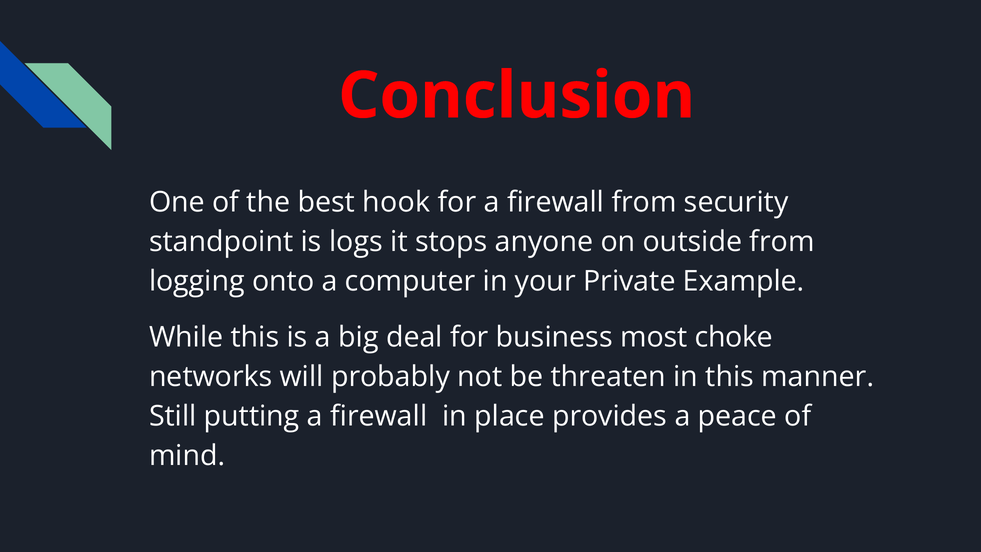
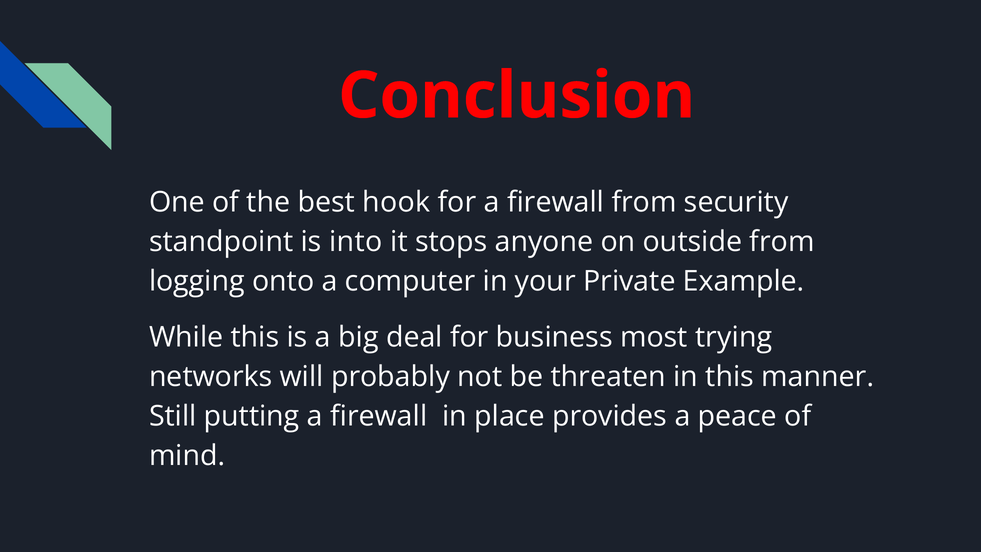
logs: logs -> into
choke: choke -> trying
